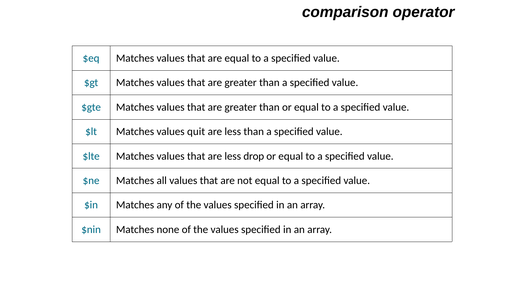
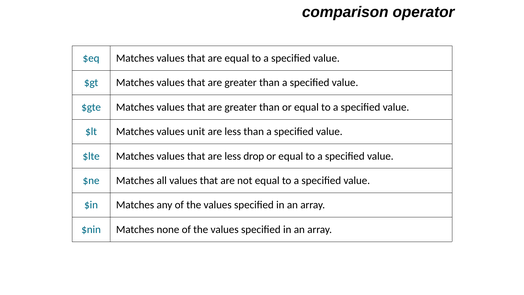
quit: quit -> unit
